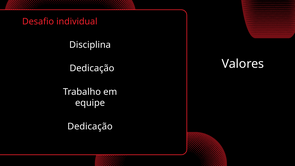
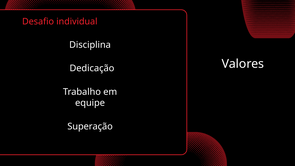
Dedicação at (90, 126): Dedicação -> Superação
